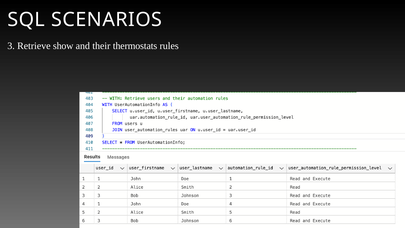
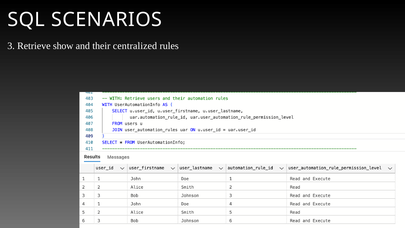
thermostats: thermostats -> centralized
